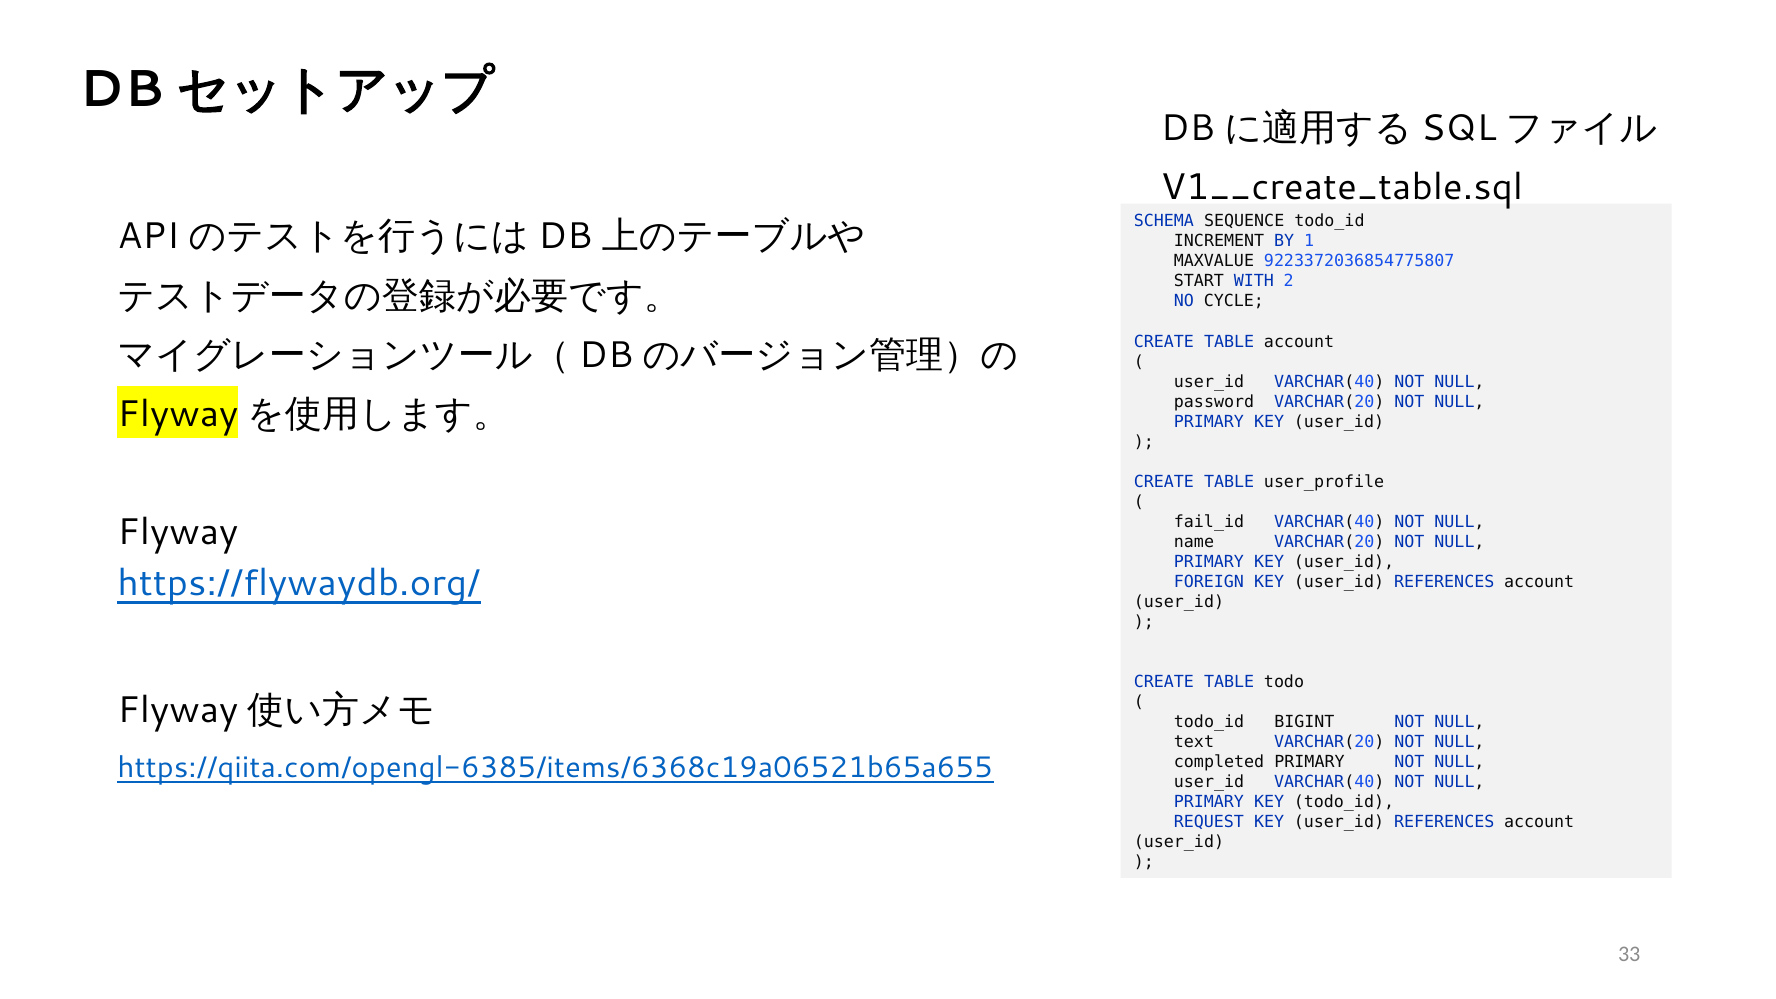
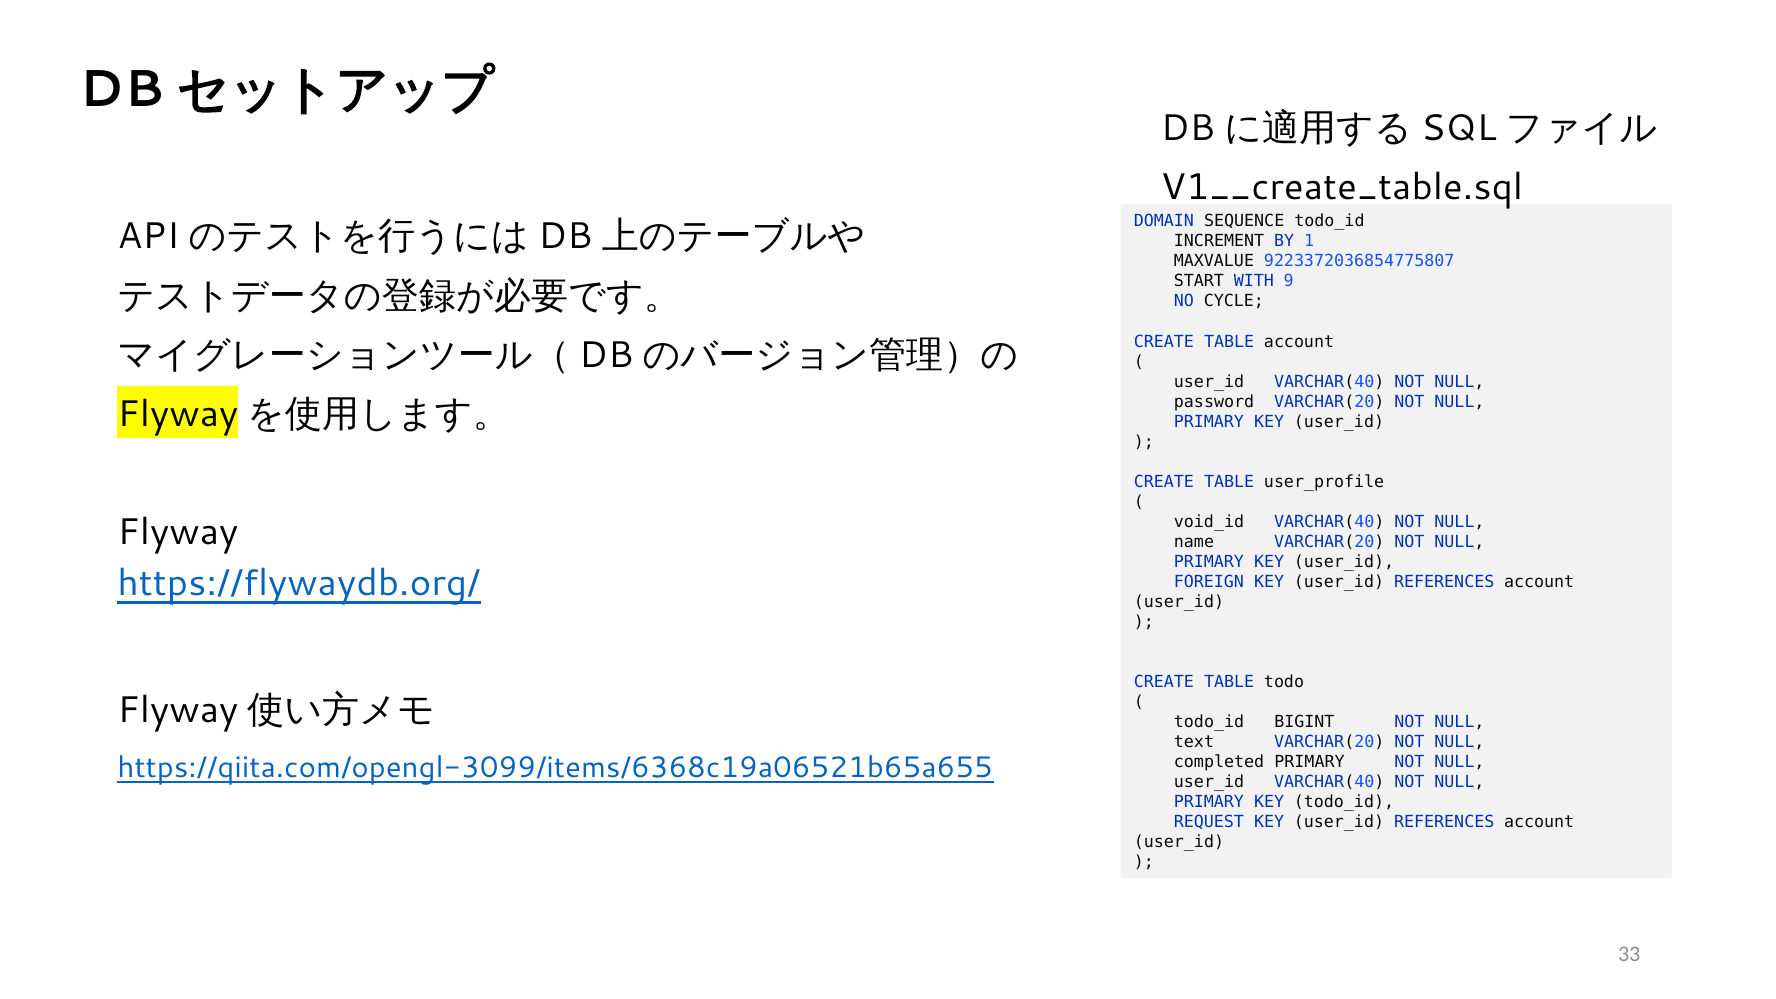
SCHEMA: SCHEMA -> DOMAIN
2: 2 -> 9
fail_id: fail_id -> void_id
https://qiita.com/opengl-6385/items/6368c19a06521b65a655: https://qiita.com/opengl-6385/items/6368c19a06521b65a655 -> https://qiita.com/opengl-3099/items/6368c19a06521b65a655
